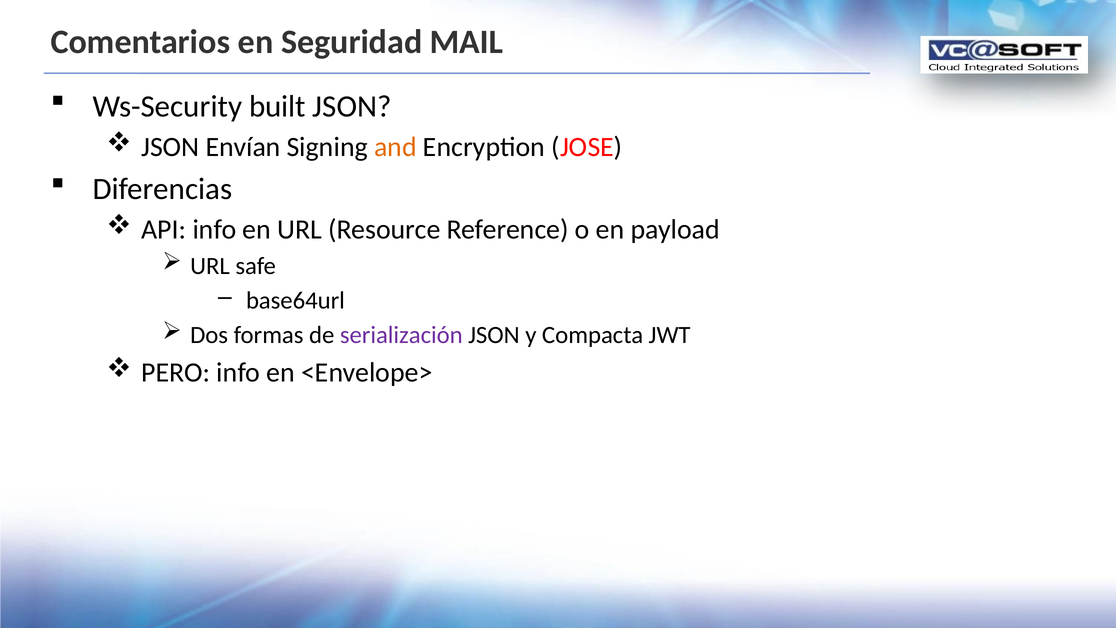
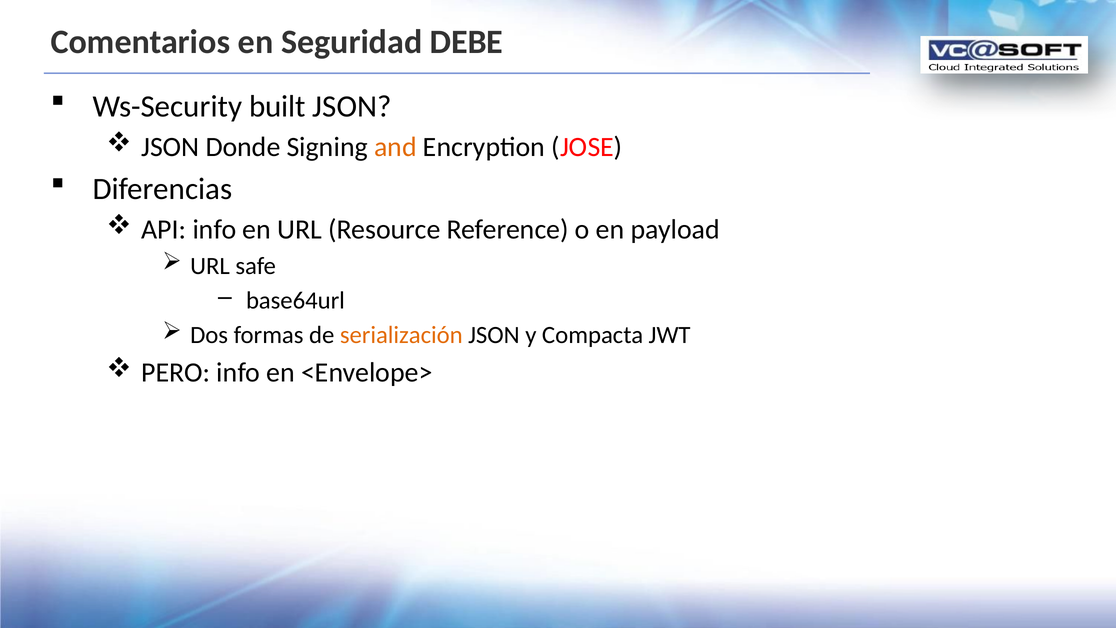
MAIL: MAIL -> DEBE
Envían: Envían -> Donde
serialización colour: purple -> orange
